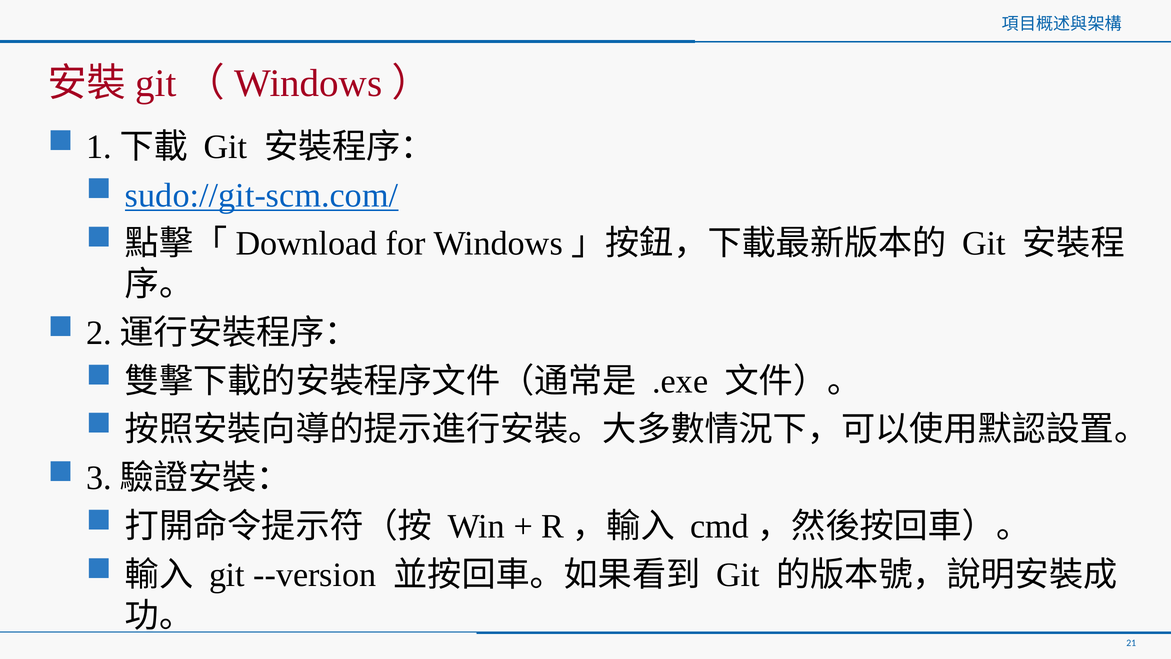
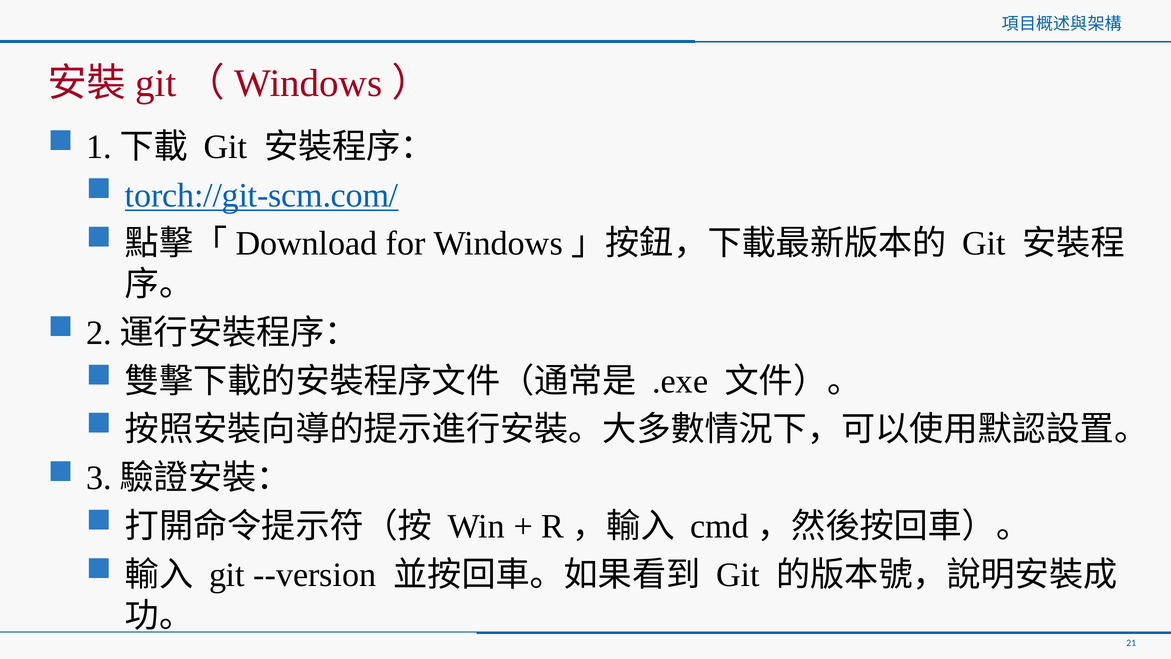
sudo://git-scm.com/: sudo://git-scm.com/ -> torch://git-scm.com/
